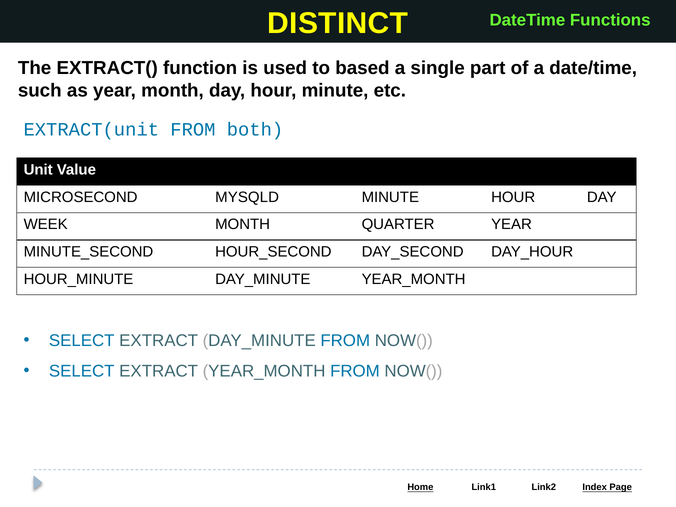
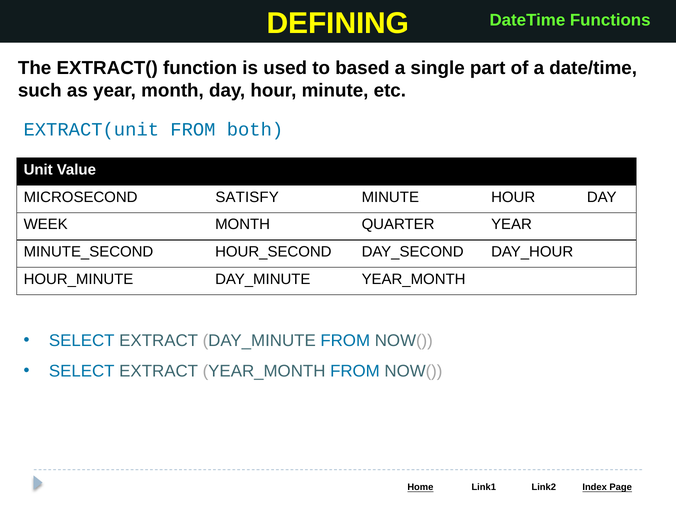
DISTINCT: DISTINCT -> DEFINING
MYSQLD: MYSQLD -> SATISFY
